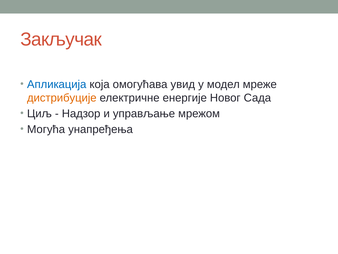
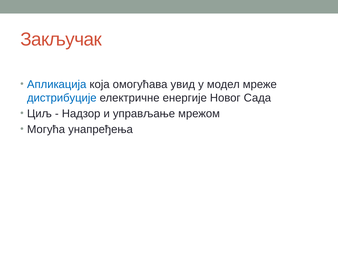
дистрибуције colour: orange -> blue
